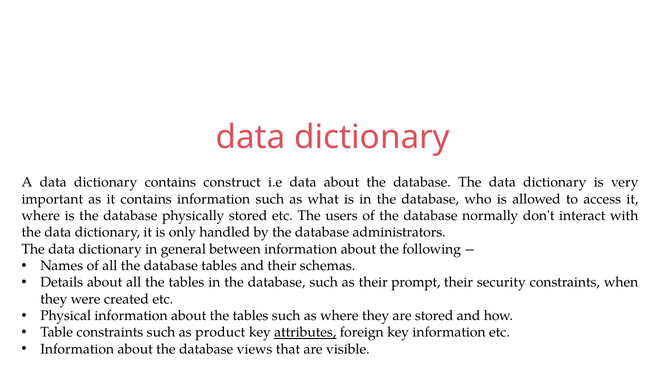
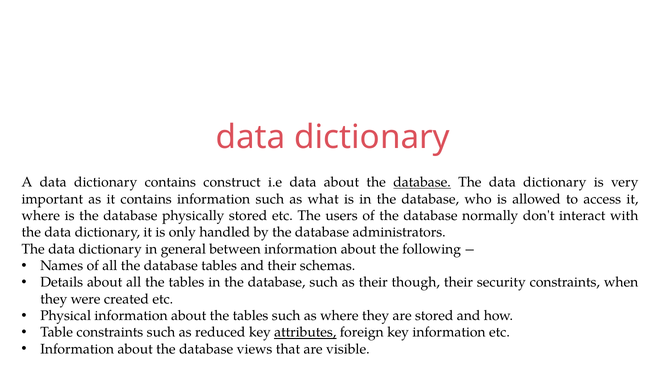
database at (422, 182) underline: none -> present
prompt: prompt -> though
product: product -> reduced
